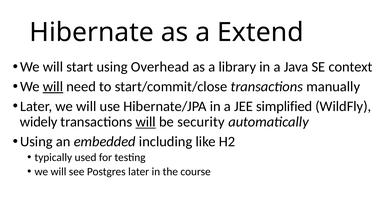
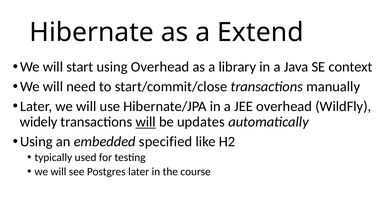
will at (53, 87) underline: present -> none
JEE simplified: simplified -> overhead
security: security -> updates
including: including -> specified
